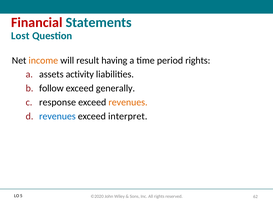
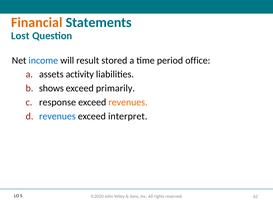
Financial colour: red -> orange
income colour: orange -> blue
having: having -> stored
period rights: rights -> office
follow: follow -> shows
generally: generally -> primarily
